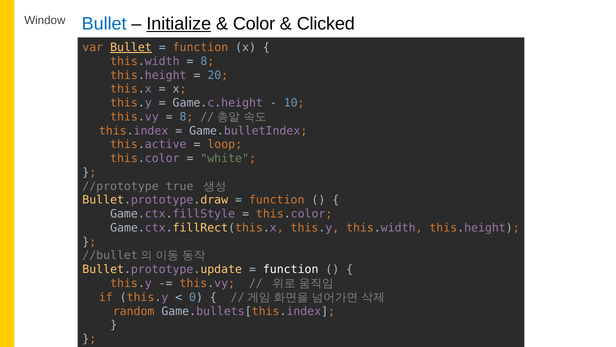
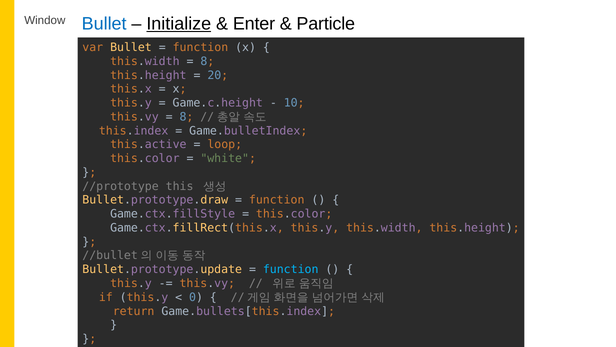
Color: Color -> Enter
Clicked: Clicked -> Particle
Bullet at (131, 47) underline: present -> none
true: true -> this
function at (291, 269) colour: white -> light blue
random: random -> return
